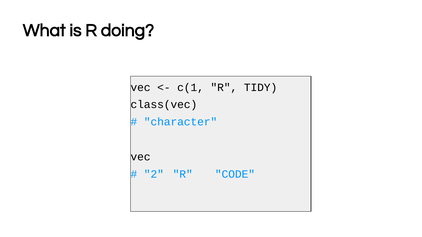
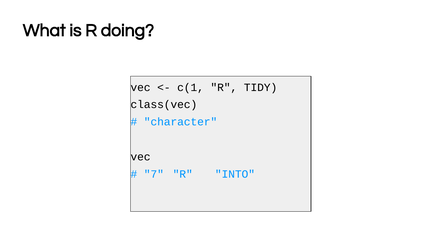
2: 2 -> 7
CODE: CODE -> INTO
